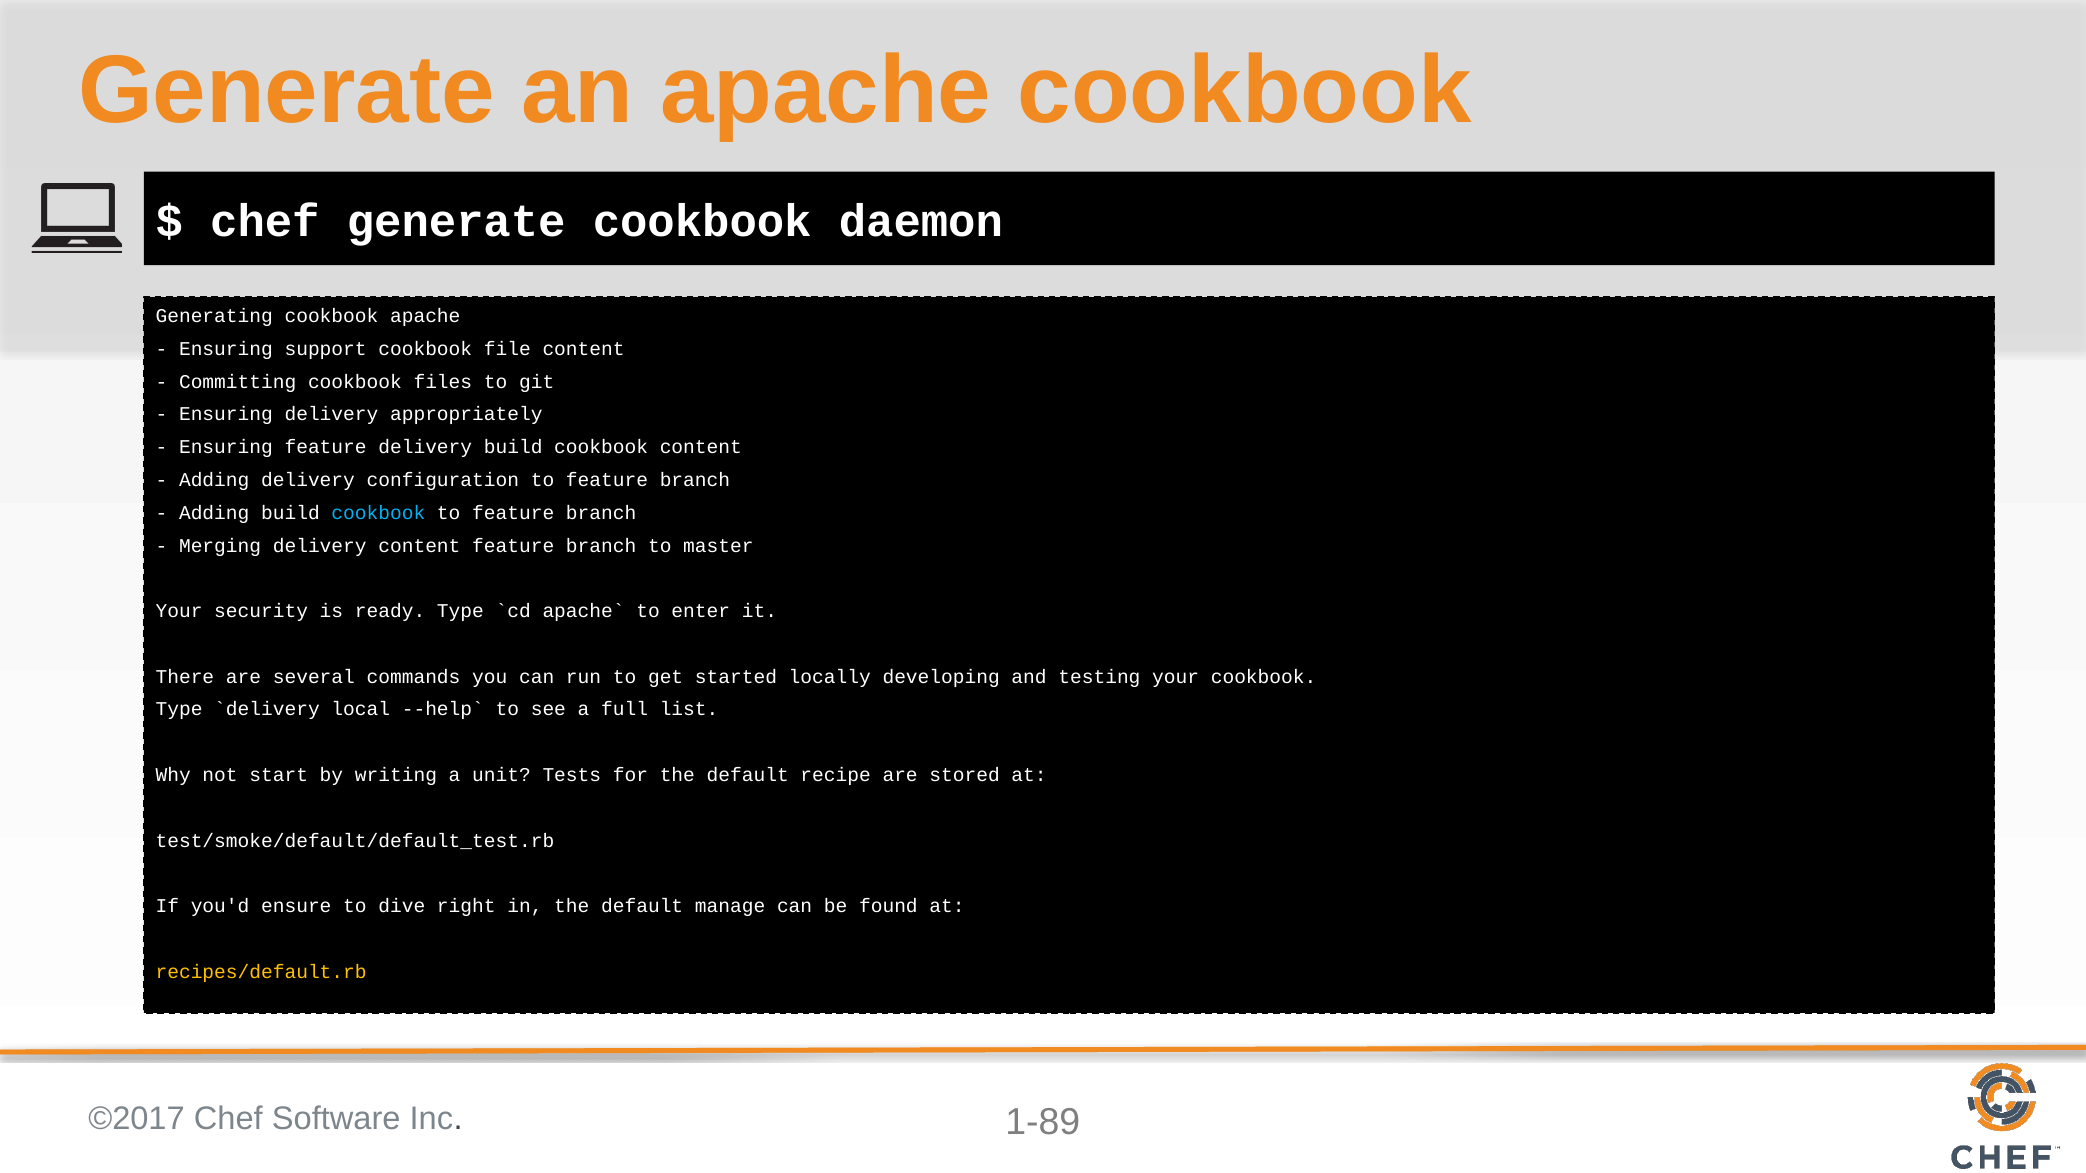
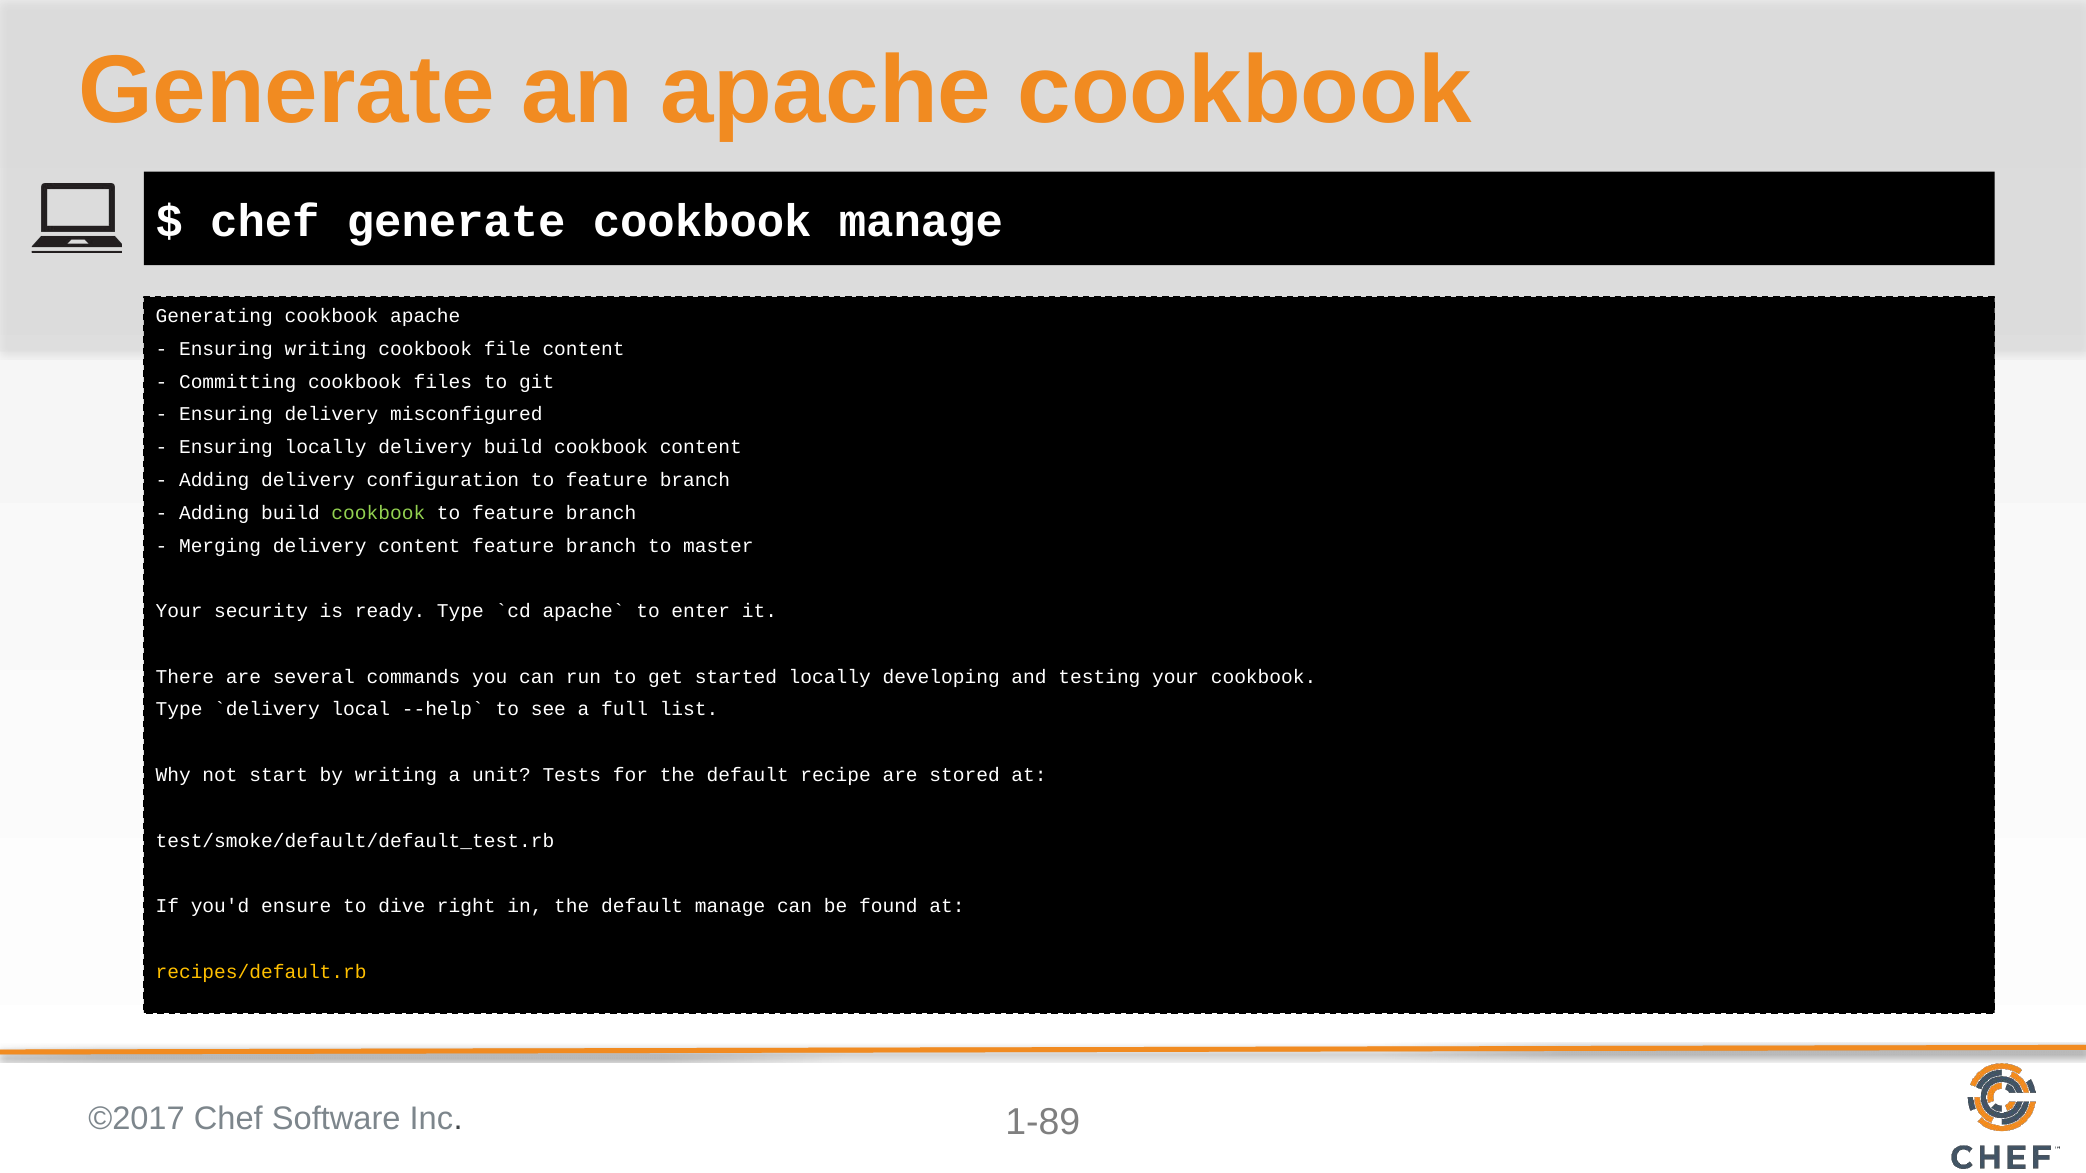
cookbook daemon: daemon -> manage
Ensuring support: support -> writing
appropriately: appropriately -> misconfigured
Ensuring feature: feature -> locally
cookbook at (378, 513) colour: light blue -> light green
